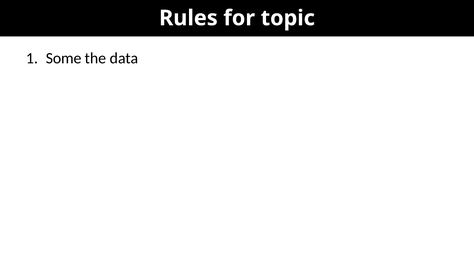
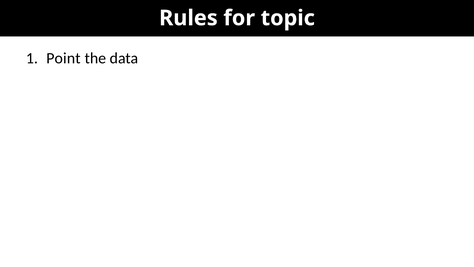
Some: Some -> Point
